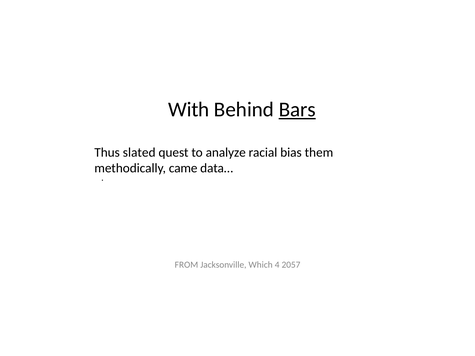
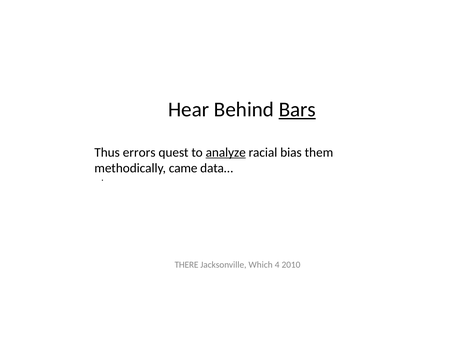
With: With -> Hear
slated: slated -> errors
analyze underline: none -> present
FROM: FROM -> THERE
2057: 2057 -> 2010
